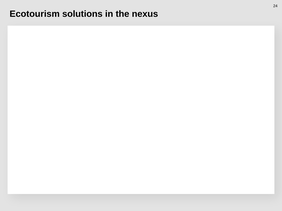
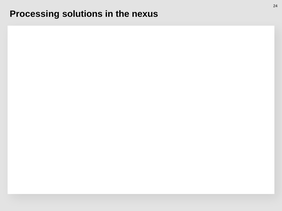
Ecotourism: Ecotourism -> Processing
